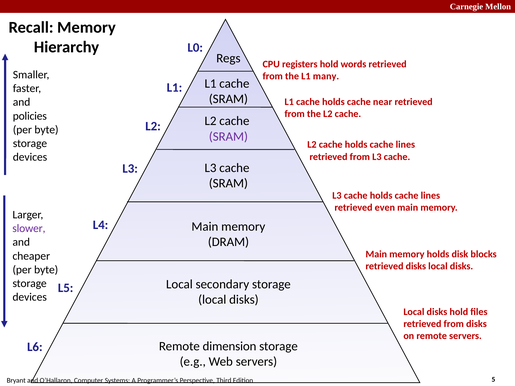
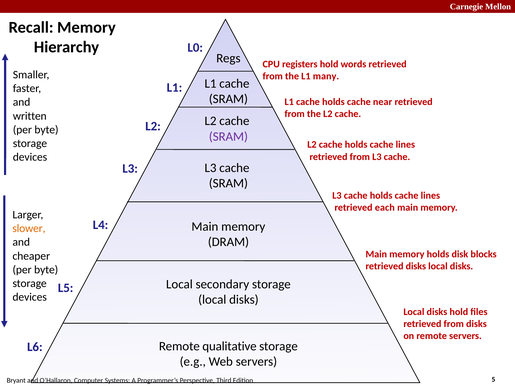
policies: policies -> written
even: even -> each
slower colour: purple -> orange
dimension: dimension -> qualitative
